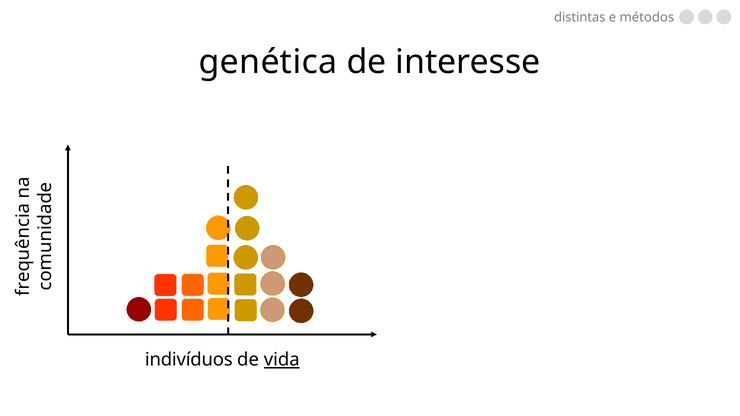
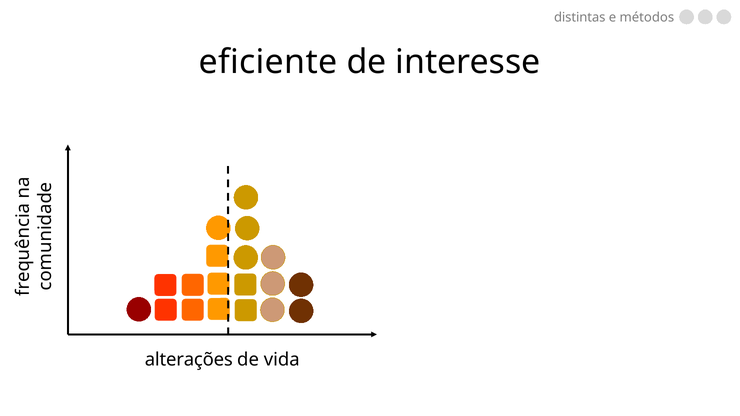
genética: genética -> eficiente
indivíduos: indivíduos -> alterações
vida underline: present -> none
